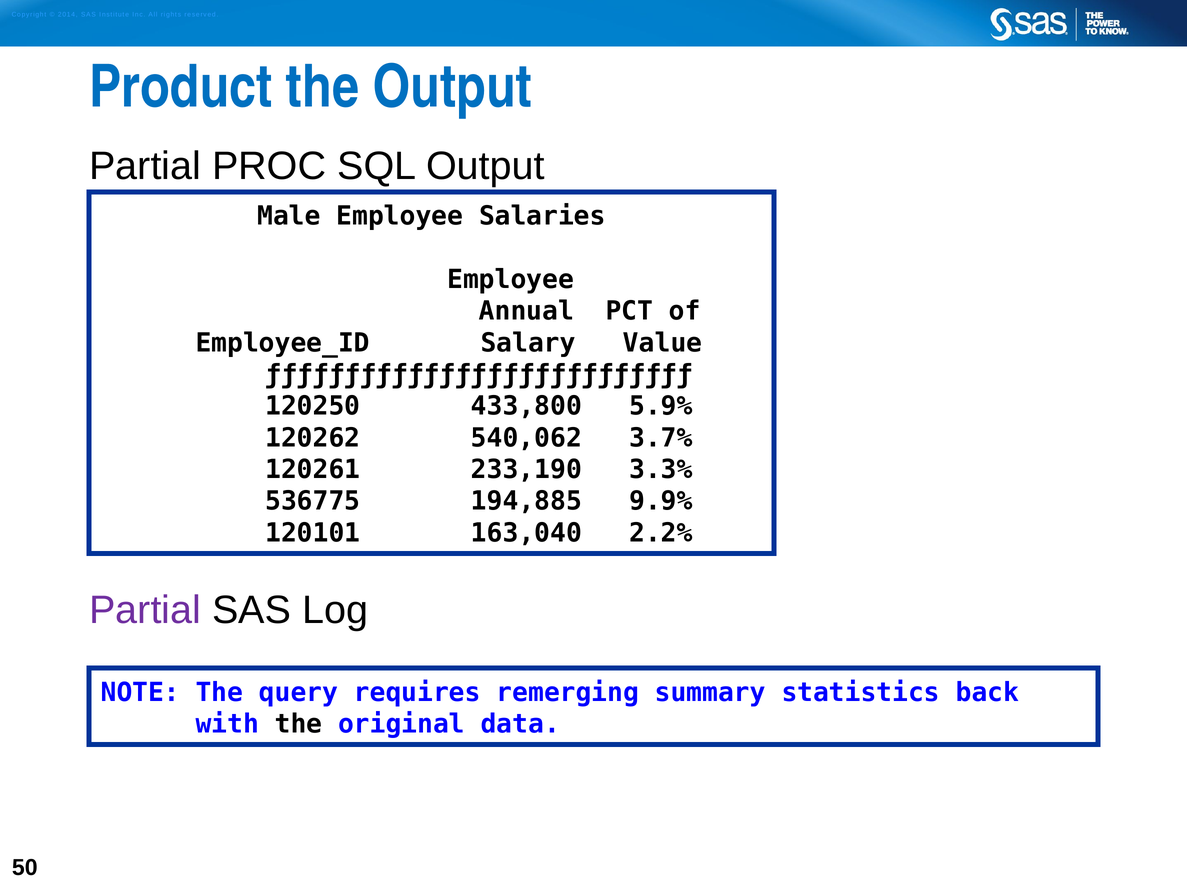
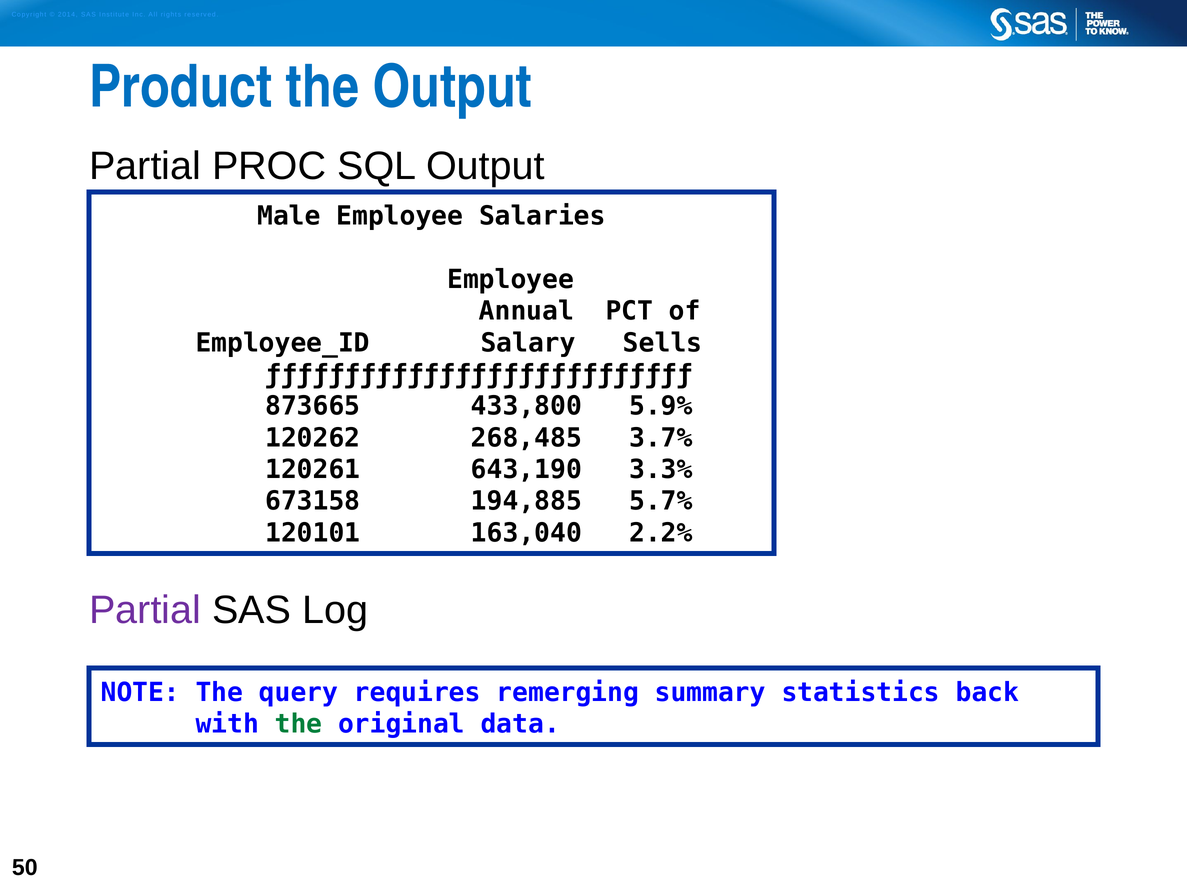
Value: Value -> Sells
120250: 120250 -> 873665
540,062: 540,062 -> 268,485
233,190: 233,190 -> 643,190
536775: 536775 -> 673158
9.9%: 9.9% -> 5.7%
the at (298, 724) colour: black -> green
